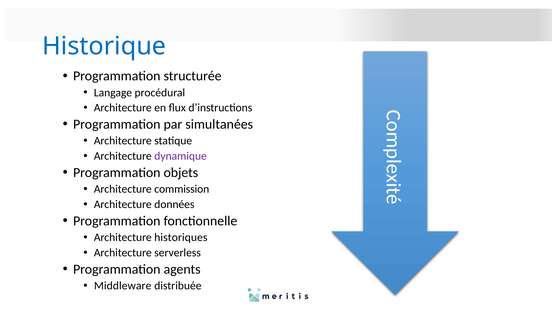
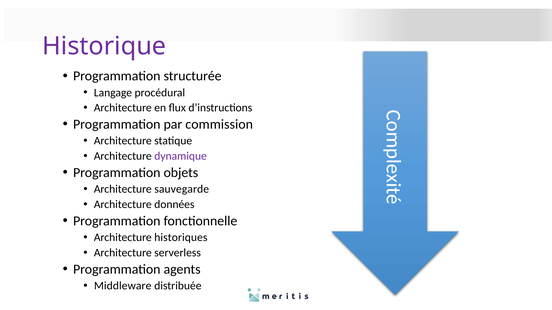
Historique colour: blue -> purple
simultanées: simultanées -> commission
commission: commission -> sauvegarde
